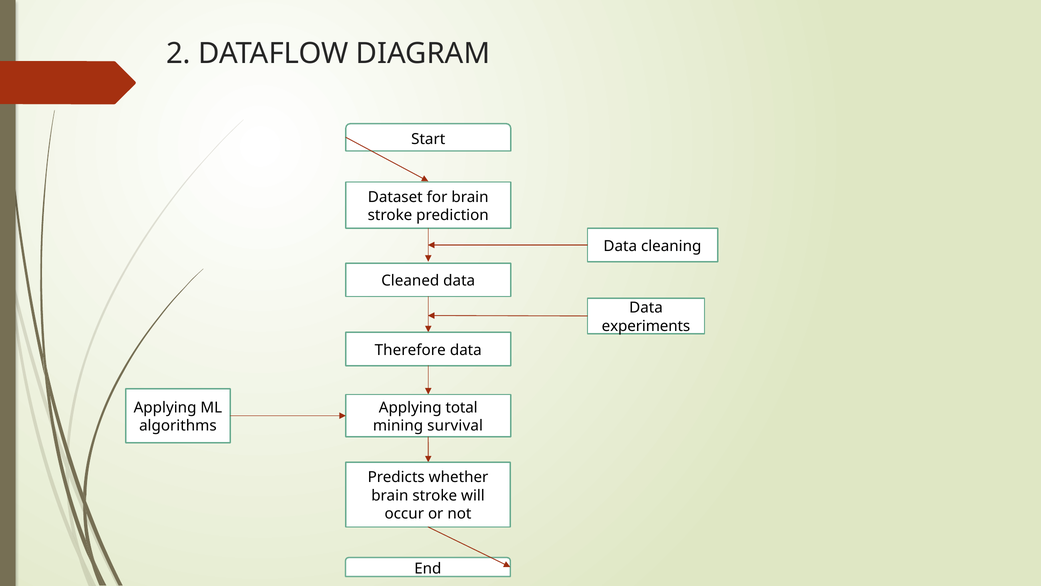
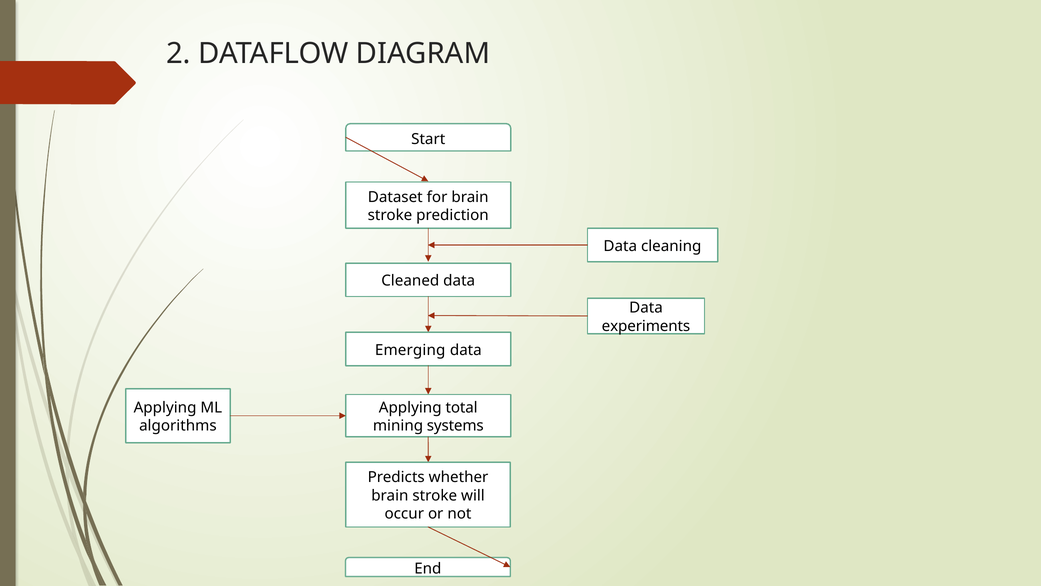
Therefore: Therefore -> Emerging
survival: survival -> systems
